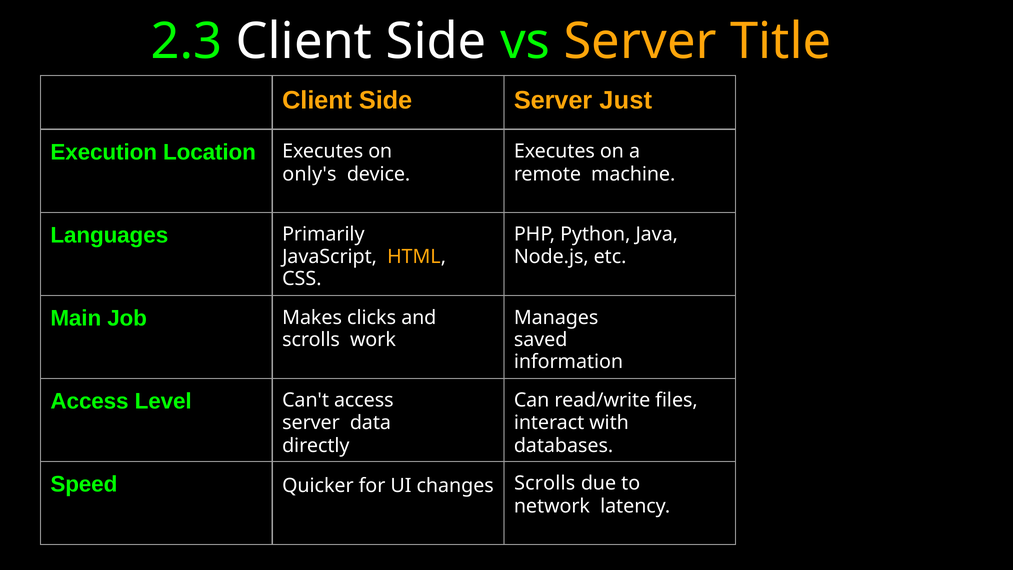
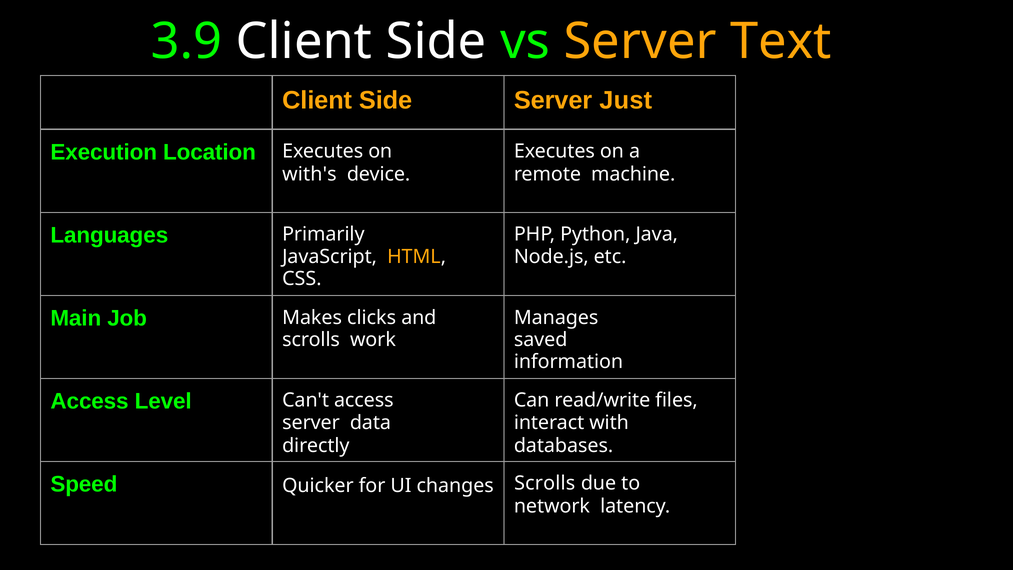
2.3: 2.3 -> 3.9
Title: Title -> Text
only's: only's -> with's
